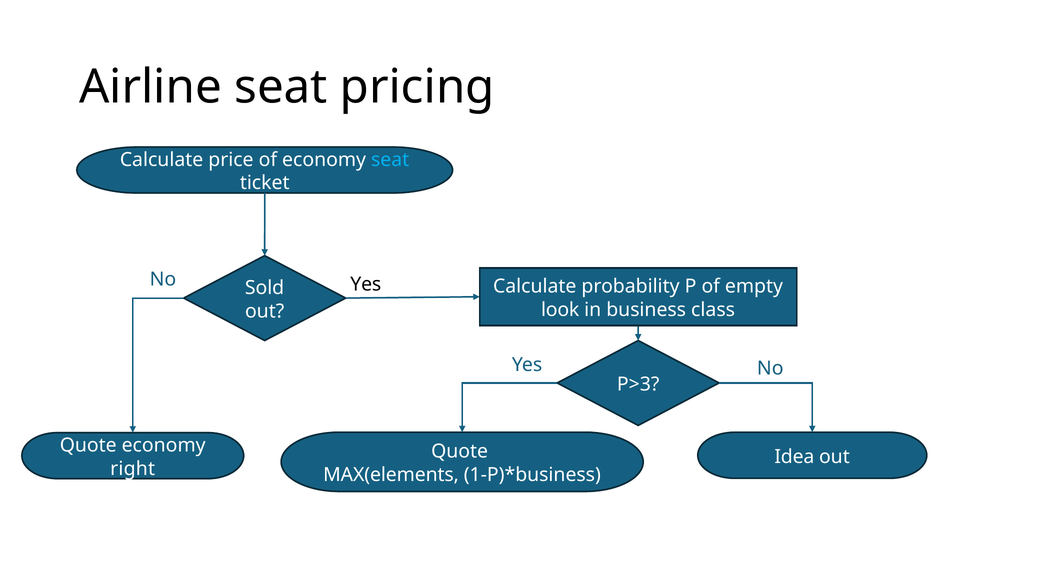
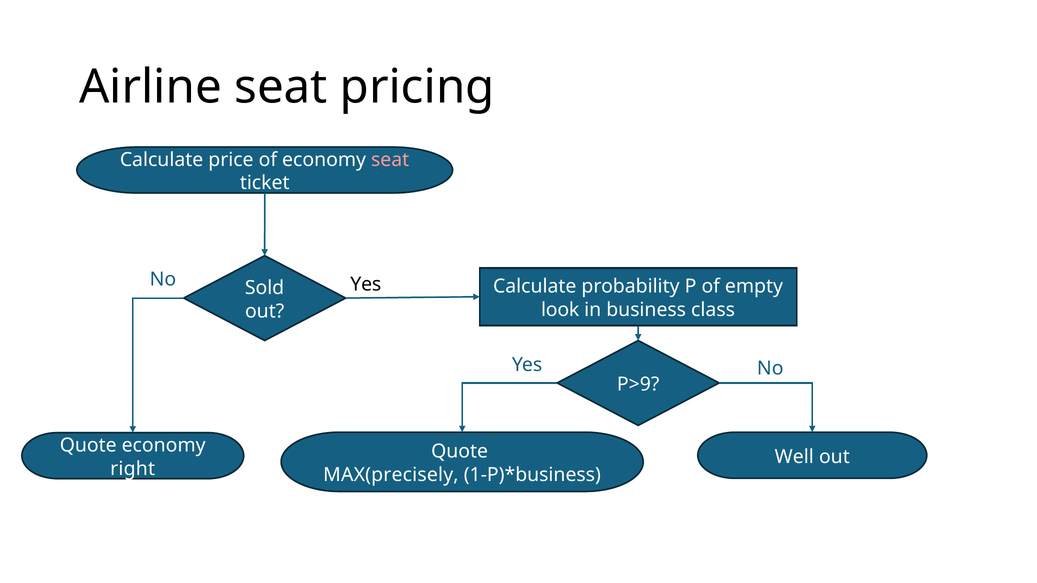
seat at (390, 160) colour: light blue -> pink
P>3: P>3 -> P>9
Idea: Idea -> Well
MAX(elements: MAX(elements -> MAX(precisely
